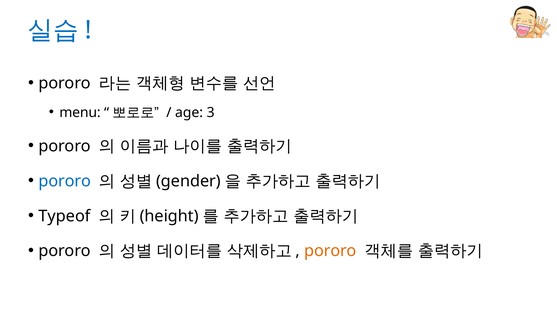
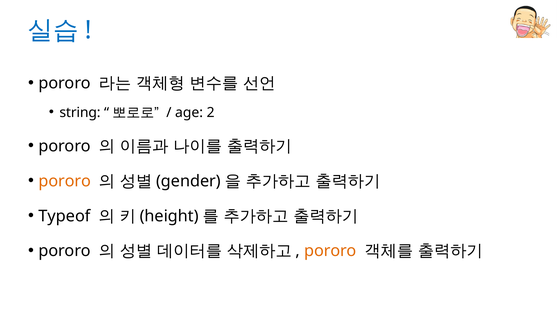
menu: menu -> string
3: 3 -> 2
pororo at (65, 181) colour: blue -> orange
